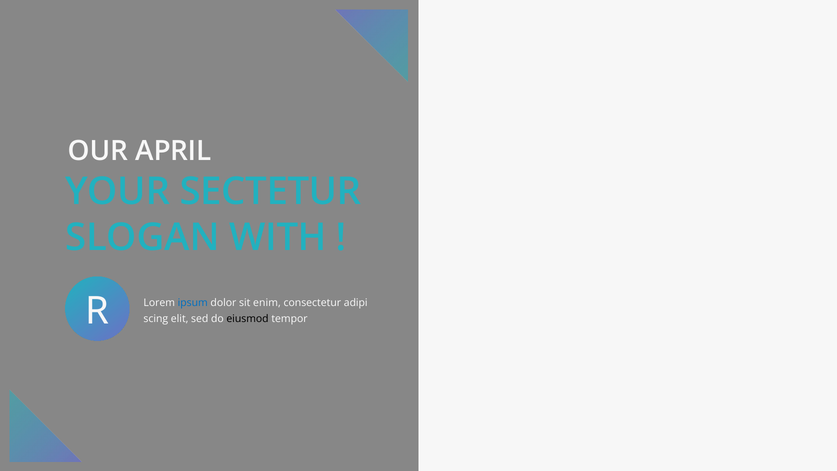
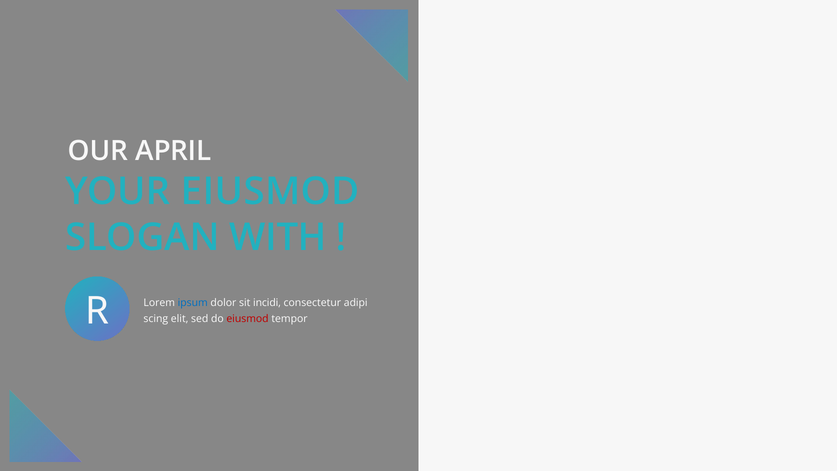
YOUR SECTETUR: SECTETUR -> EIUSMOD
enim: enim -> incidi
eiusmod at (247, 318) colour: black -> red
